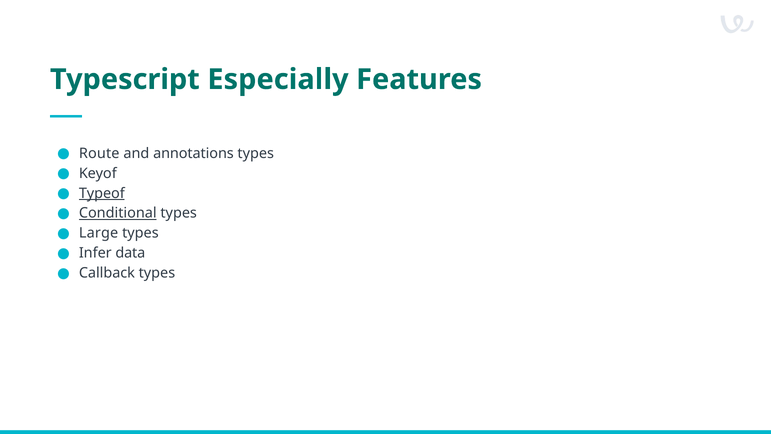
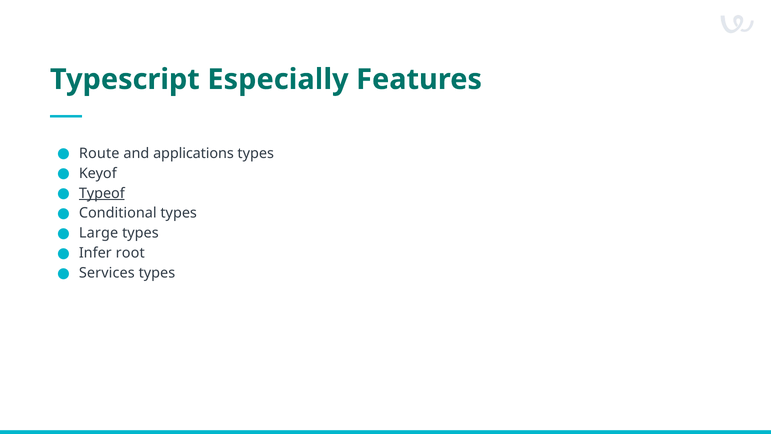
annotations: annotations -> applications
Conditional underline: present -> none
data: data -> root
Callback: Callback -> Services
